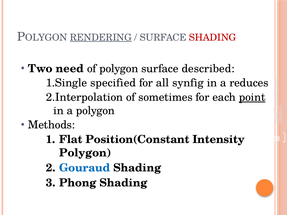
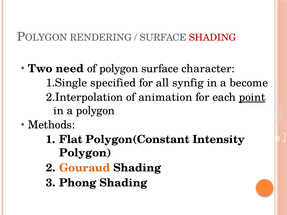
RENDERING underline: present -> none
described: described -> character
reduces: reduces -> become
sometimes: sometimes -> animation
Position(Constant: Position(Constant -> Polygon(Constant
Gouraud colour: blue -> orange
